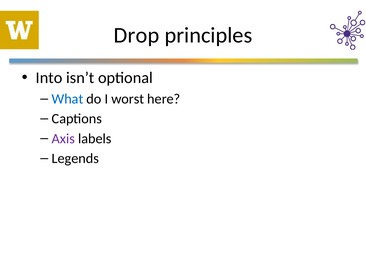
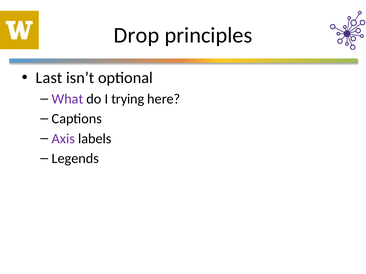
Into: Into -> Last
What colour: blue -> purple
worst: worst -> trying
